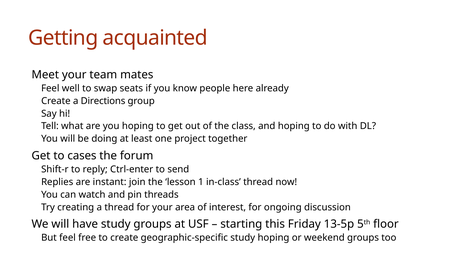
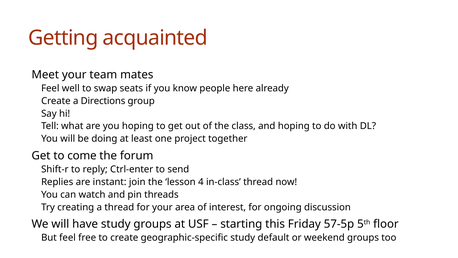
cases: cases -> come
1: 1 -> 4
13-5p: 13-5p -> 57-5p
study hoping: hoping -> default
